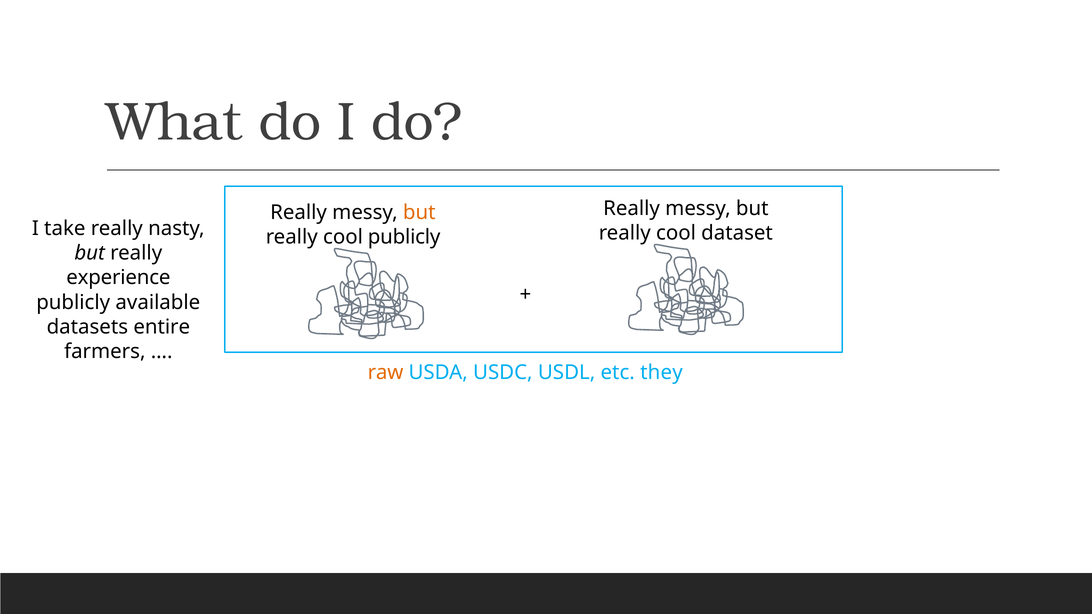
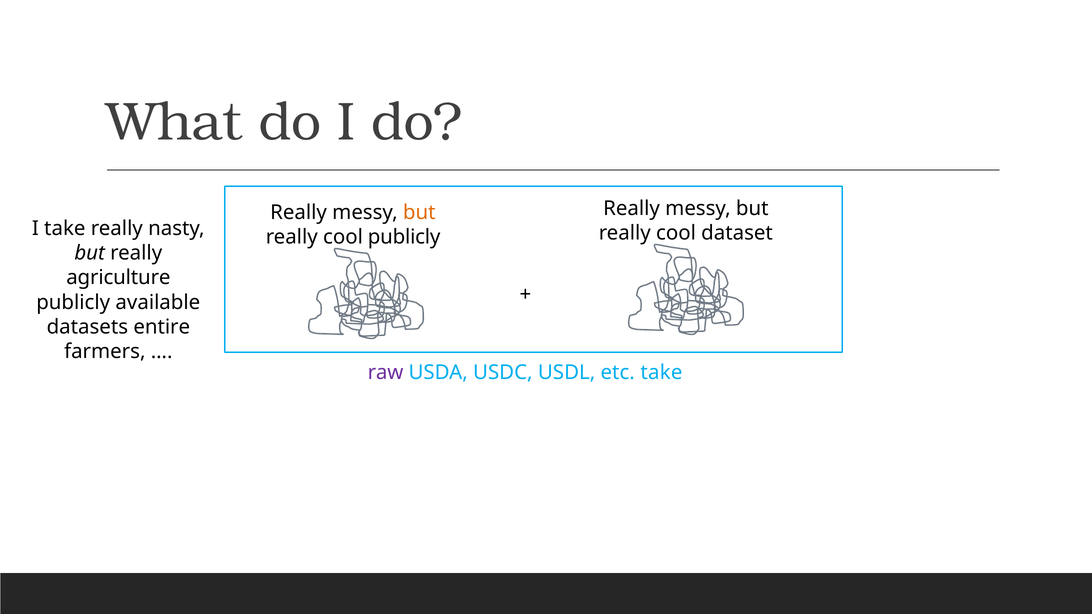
experience: experience -> agriculture
raw colour: orange -> purple
etc they: they -> take
